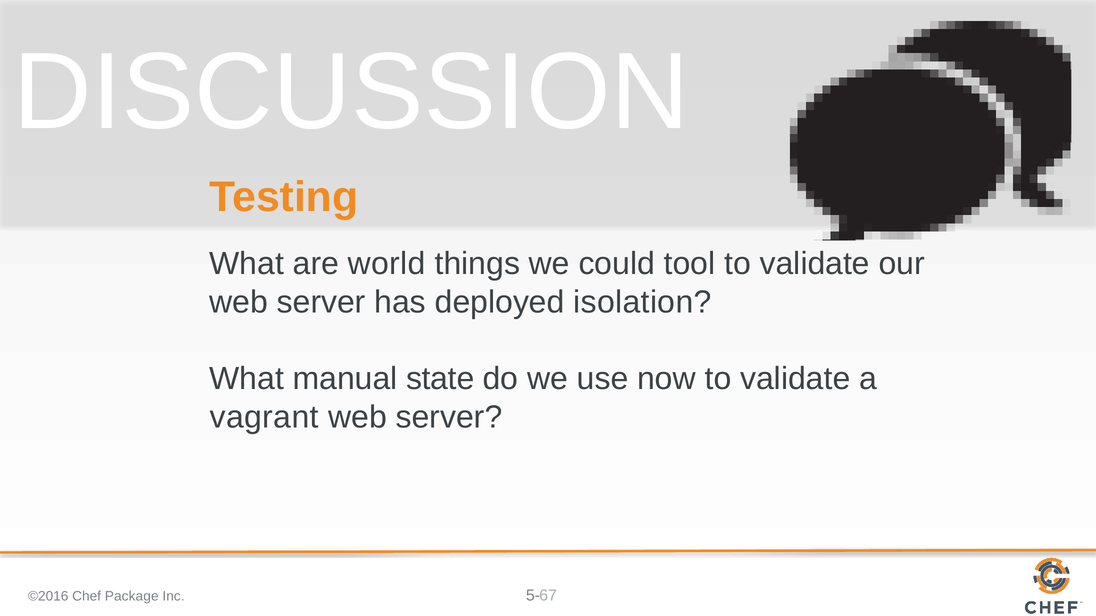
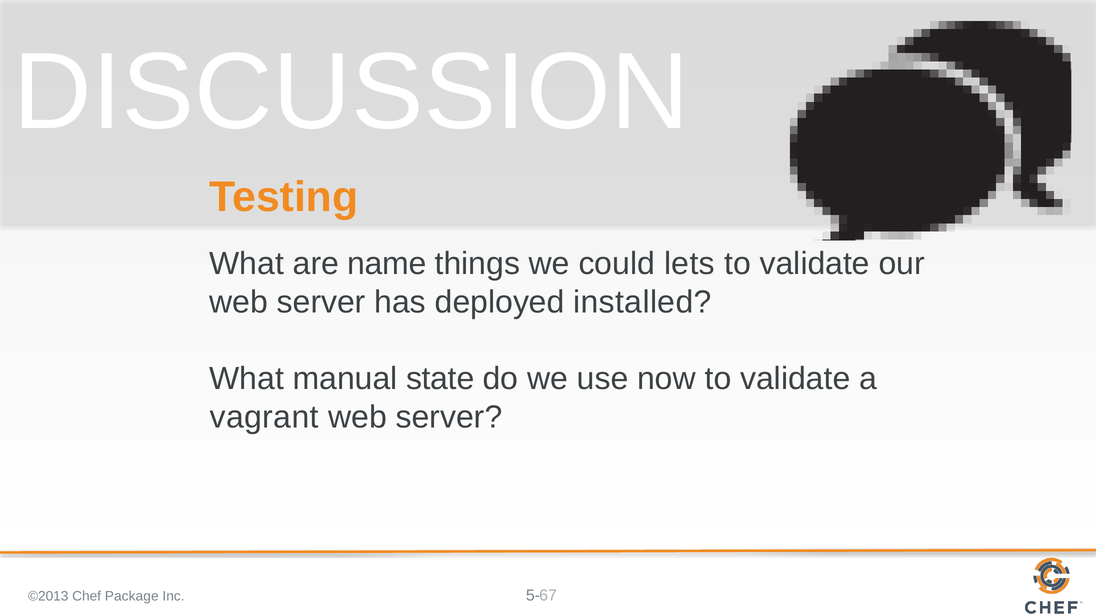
world: world -> name
tool: tool -> lets
isolation: isolation -> installed
©2016: ©2016 -> ©2013
